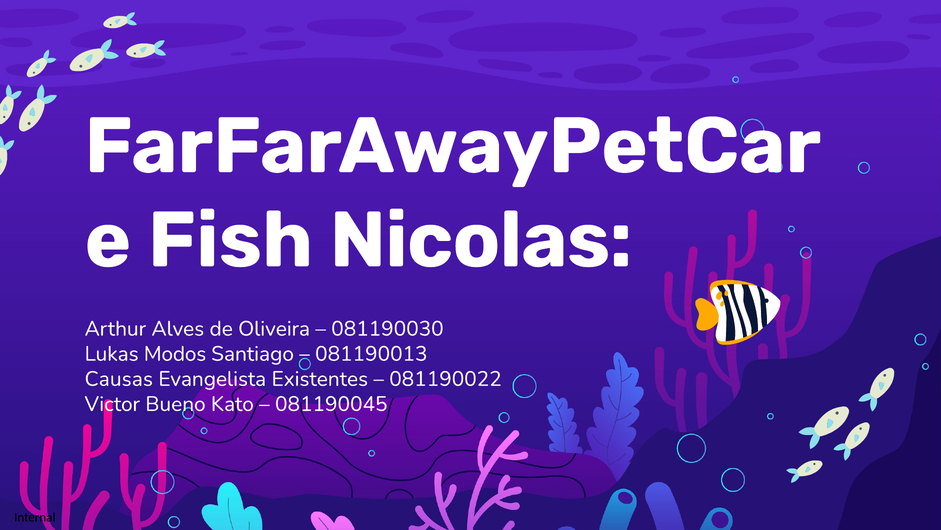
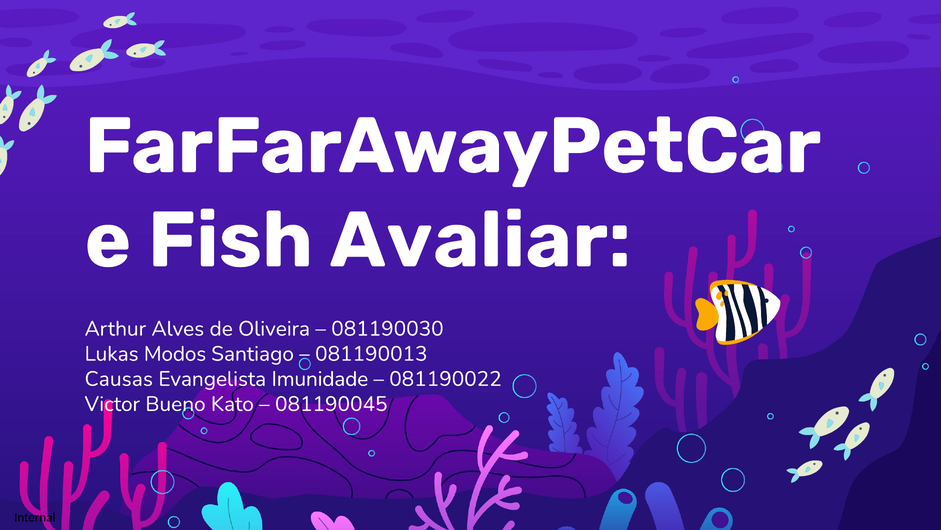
Nicolas: Nicolas -> Avaliar
Existentes: Existentes -> Imunidade
